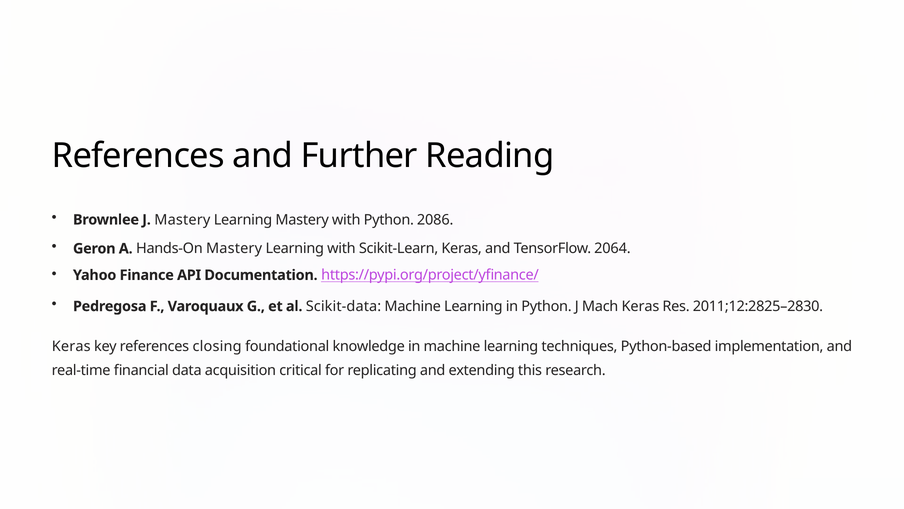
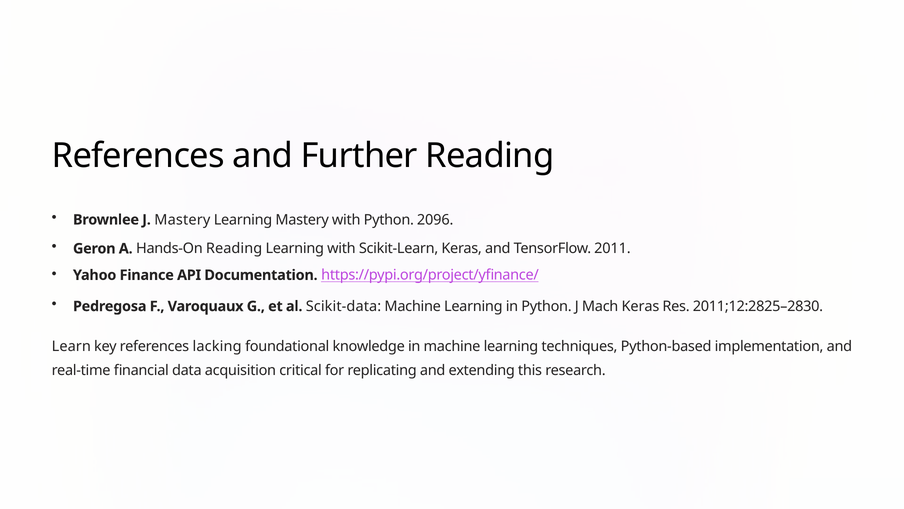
2086: 2086 -> 2096
Hands-On Mastery: Mastery -> Reading
2064: 2064 -> 2011
Keras at (71, 346): Keras -> Learn
closing: closing -> lacking
